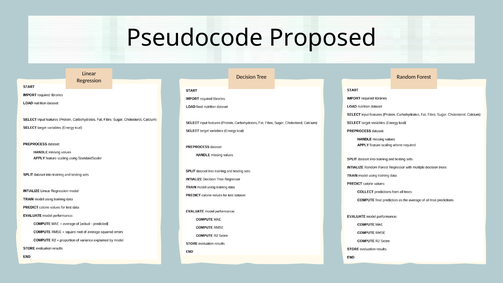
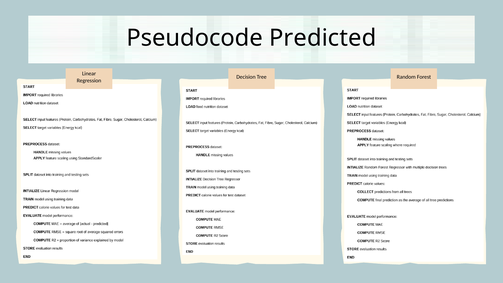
Proposed: Proposed -> Predicted
